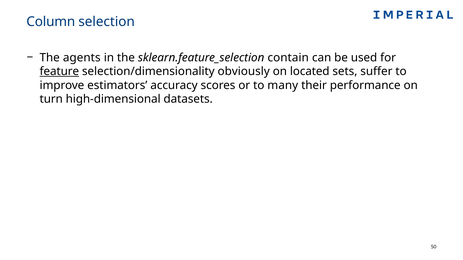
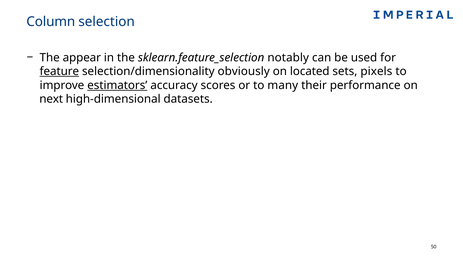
agents: agents -> appear
contain: contain -> notably
suffer: suffer -> pixels
estimators underline: none -> present
turn: turn -> next
